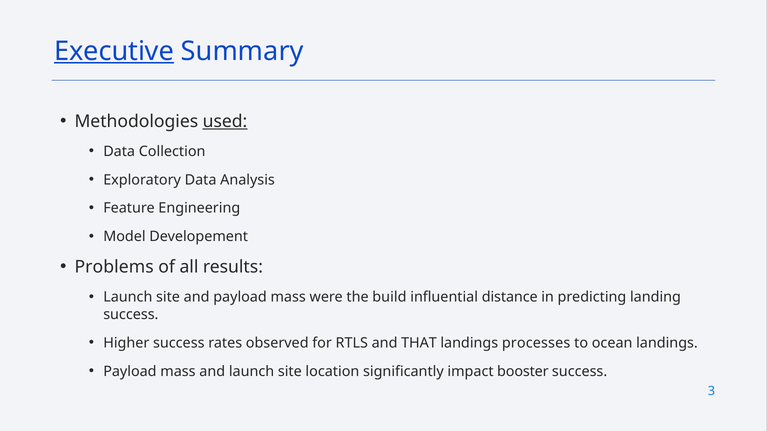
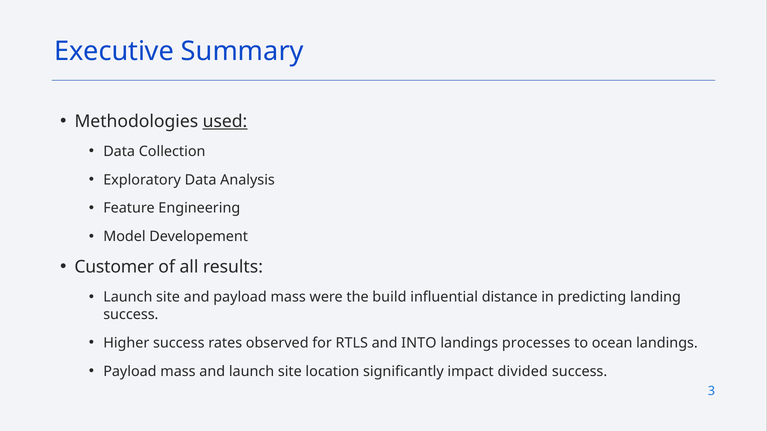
Executive underline: present -> none
Problems: Problems -> Customer
THAT: THAT -> INTO
booster: booster -> divided
